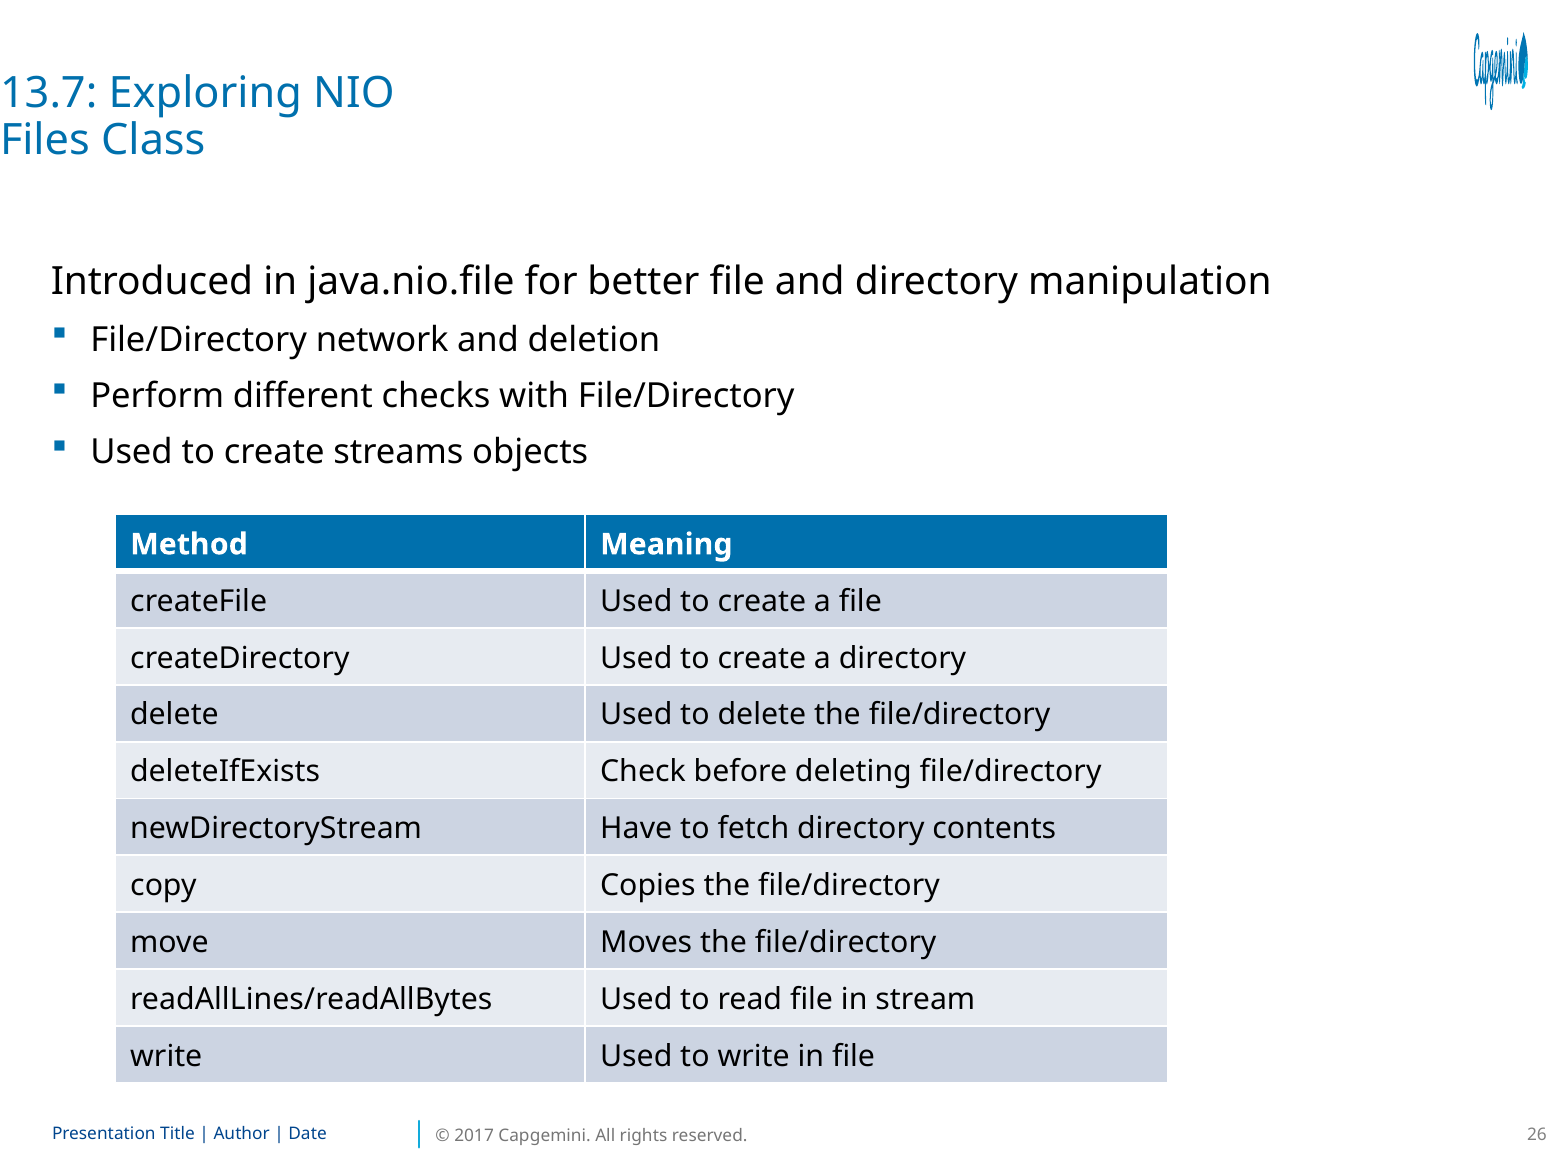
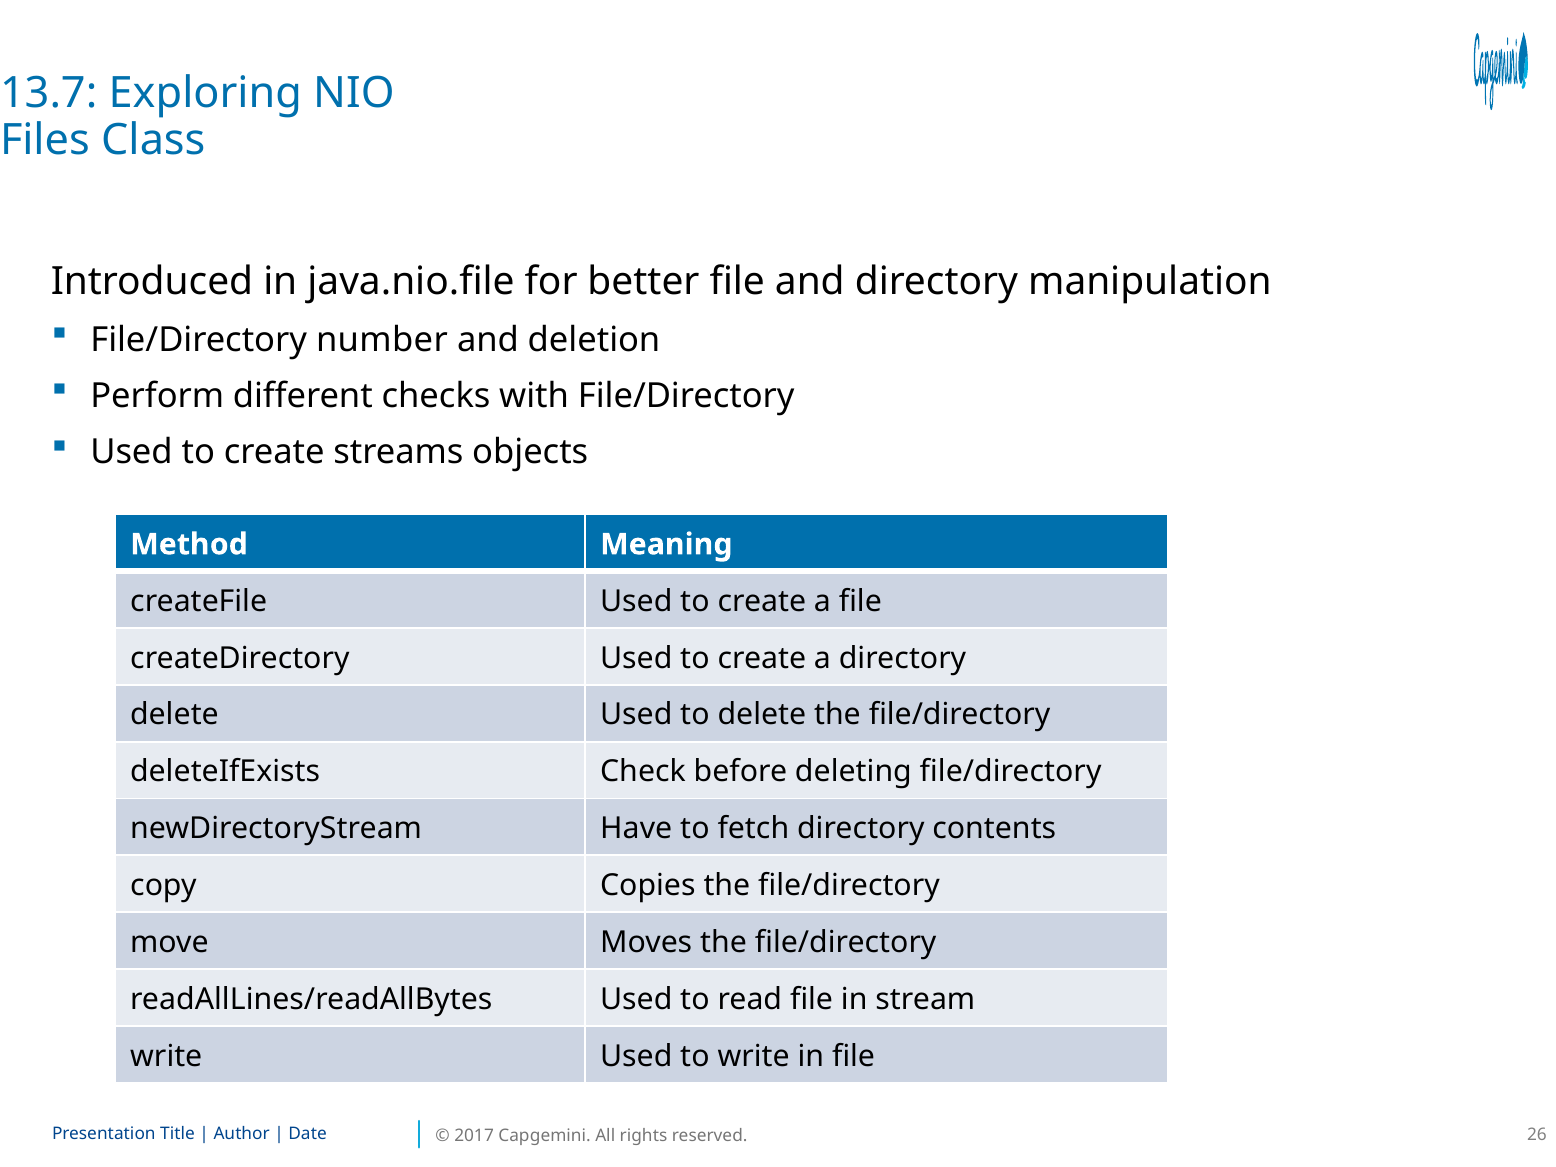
network: network -> number
